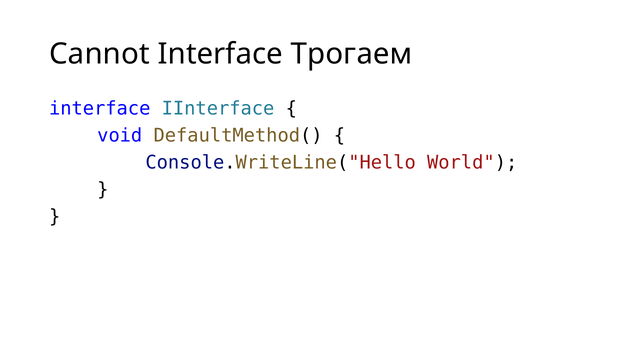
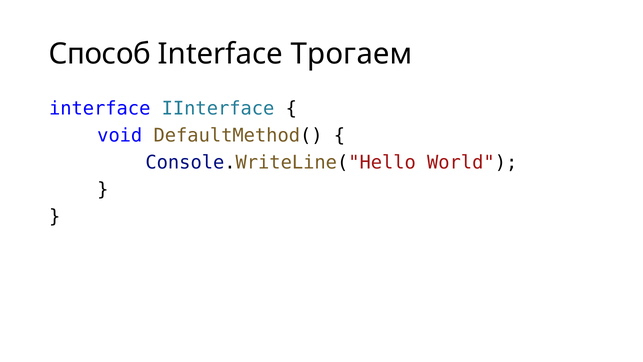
Cannot: Cannot -> Способ
